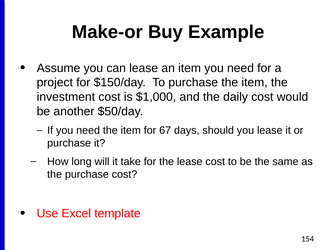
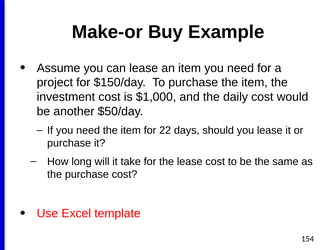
67: 67 -> 22
